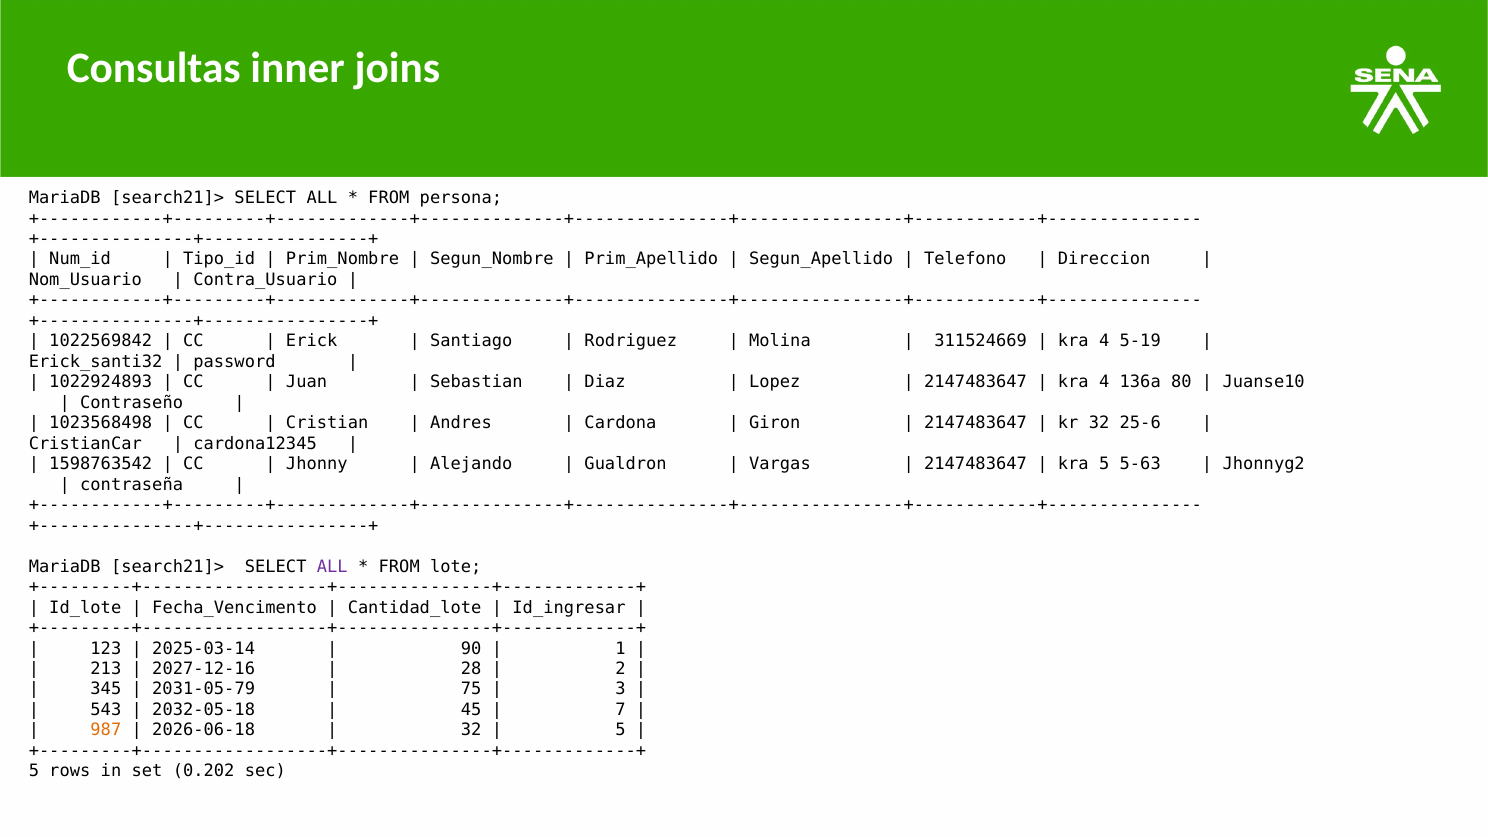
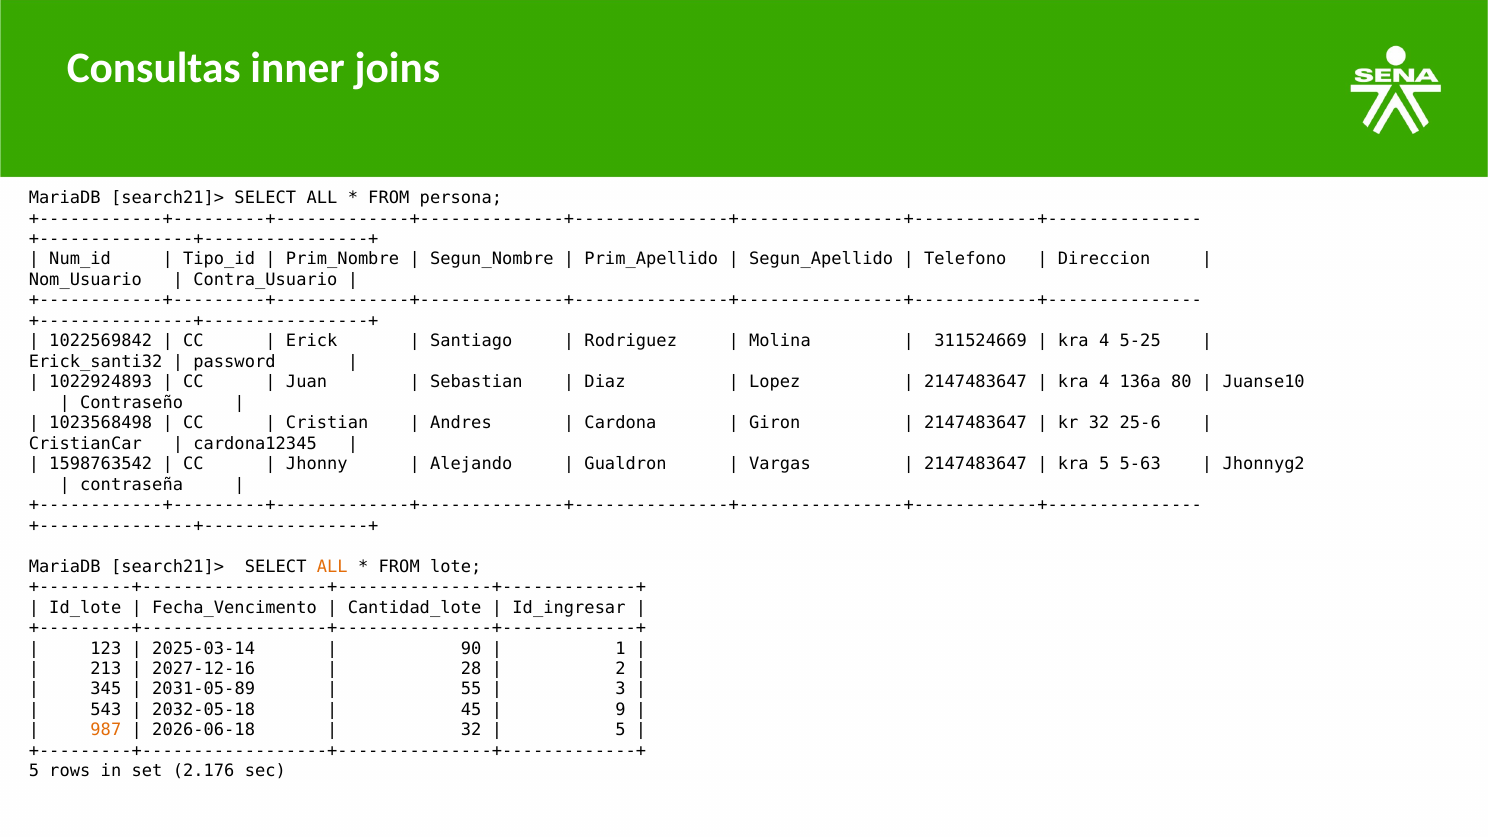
5-19: 5-19 -> 5-25
ALL at (332, 566) colour: purple -> orange
2031-05-79: 2031-05-79 -> 2031-05-89
75: 75 -> 55
7: 7 -> 9
0.202: 0.202 -> 2.176
